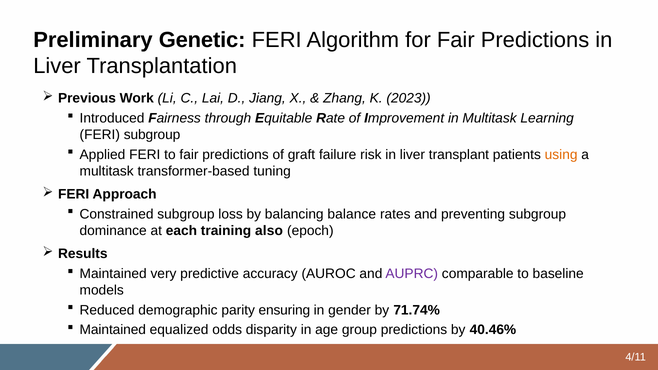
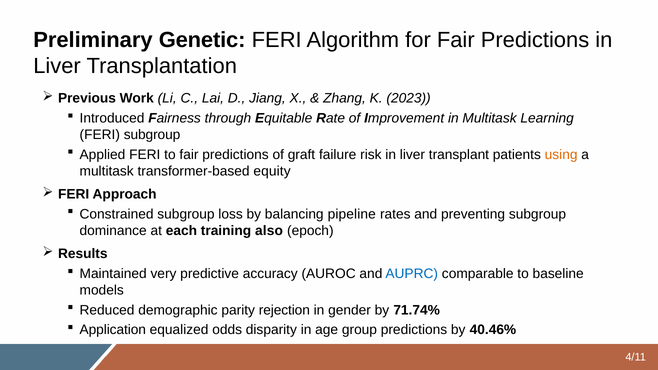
tuning: tuning -> equity
balance: balance -> pipeline
AUPRC colour: purple -> blue
ensuring: ensuring -> rejection
Maintained at (113, 330): Maintained -> Application
